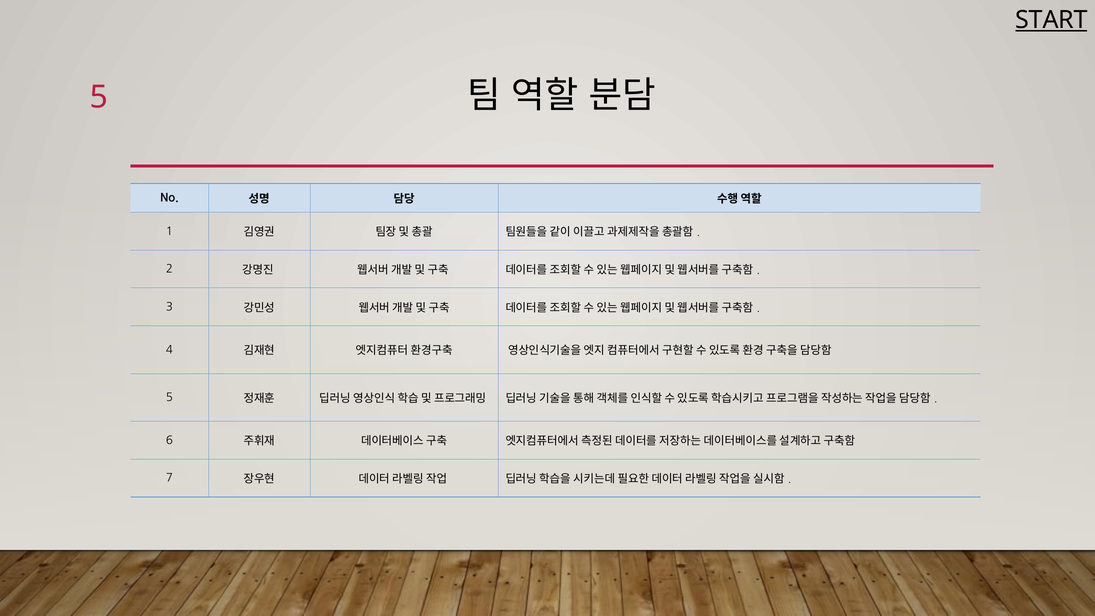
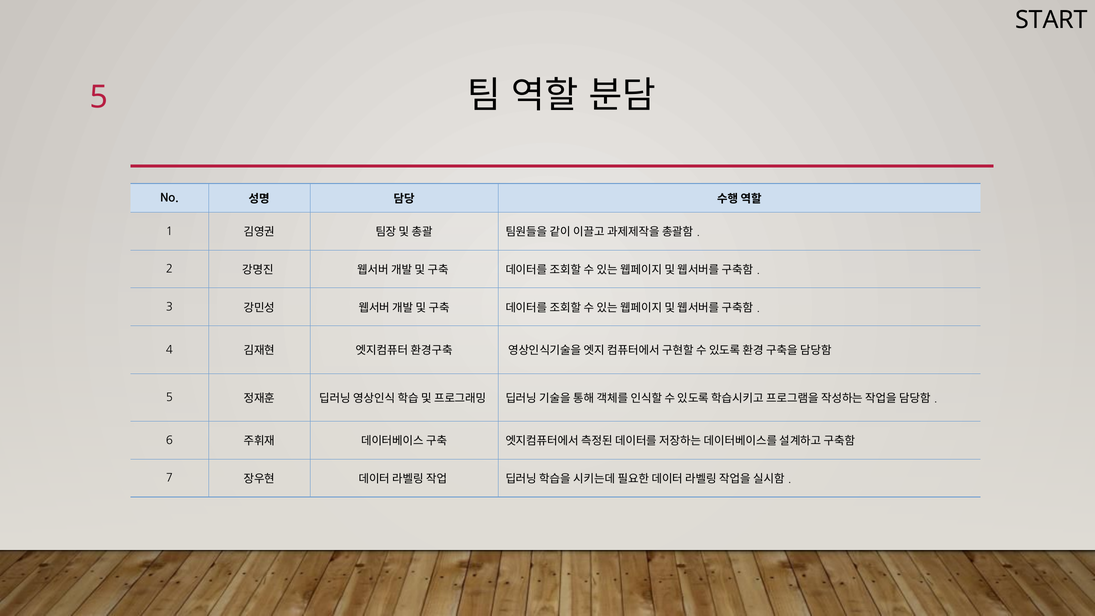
START underline: present -> none
